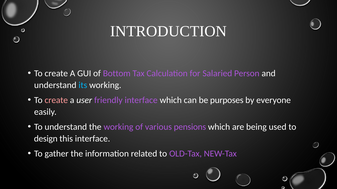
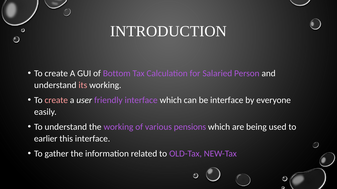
its colour: light blue -> pink
be purposes: purposes -> interface
design: design -> earlier
